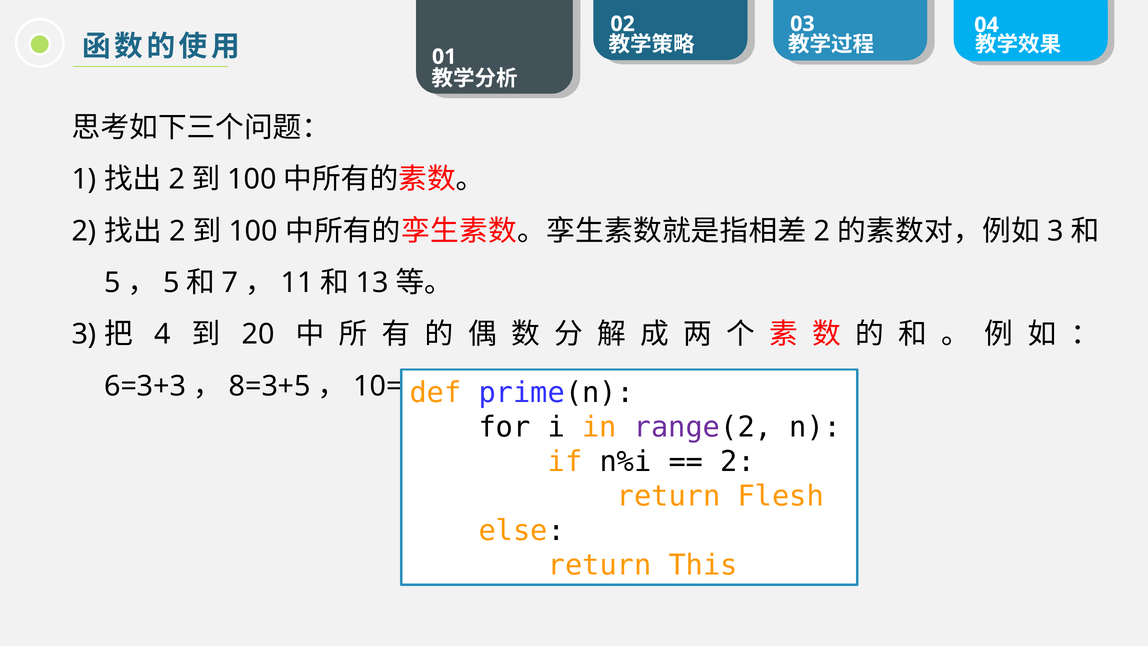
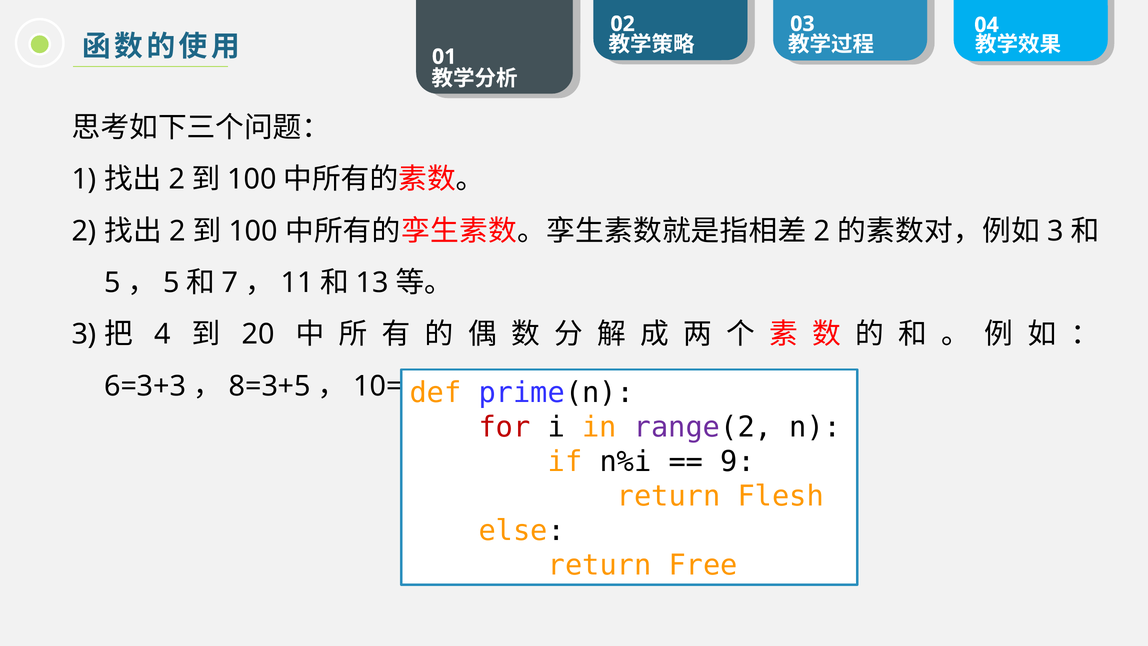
for colour: black -> red
2 at (738, 462): 2 -> 9
This: This -> Free
